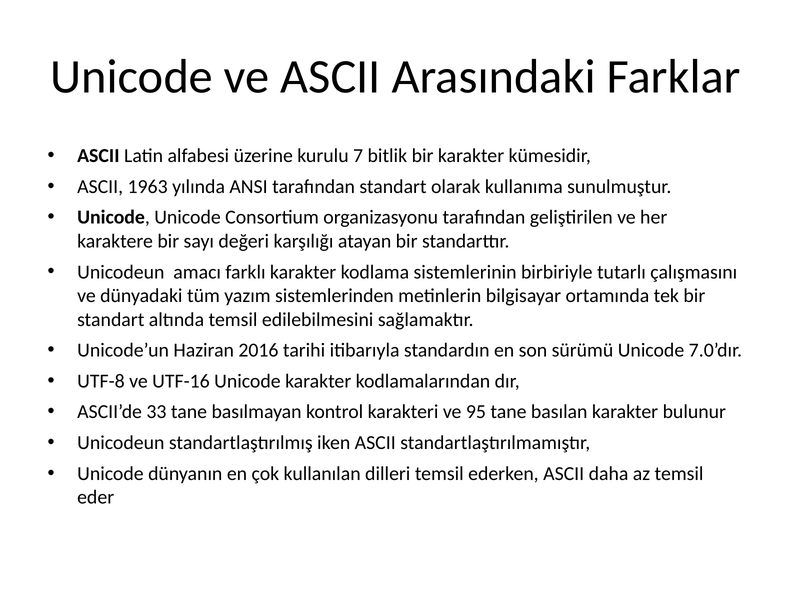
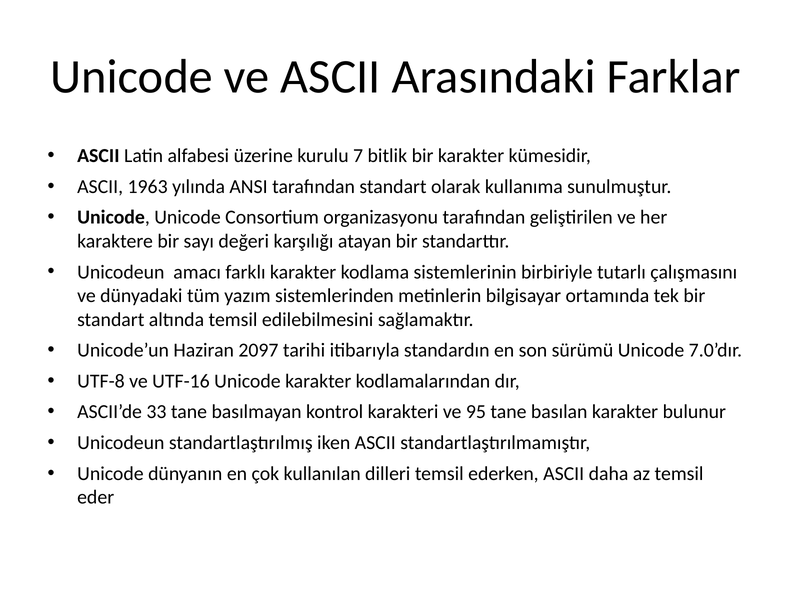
2016: 2016 -> 2097
